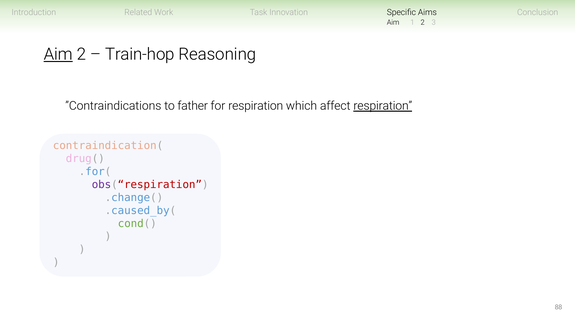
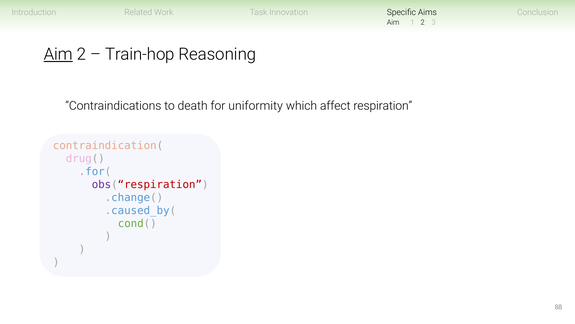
father: father -> death
for respiration: respiration -> uniformity
respiration at (383, 106) underline: present -> none
